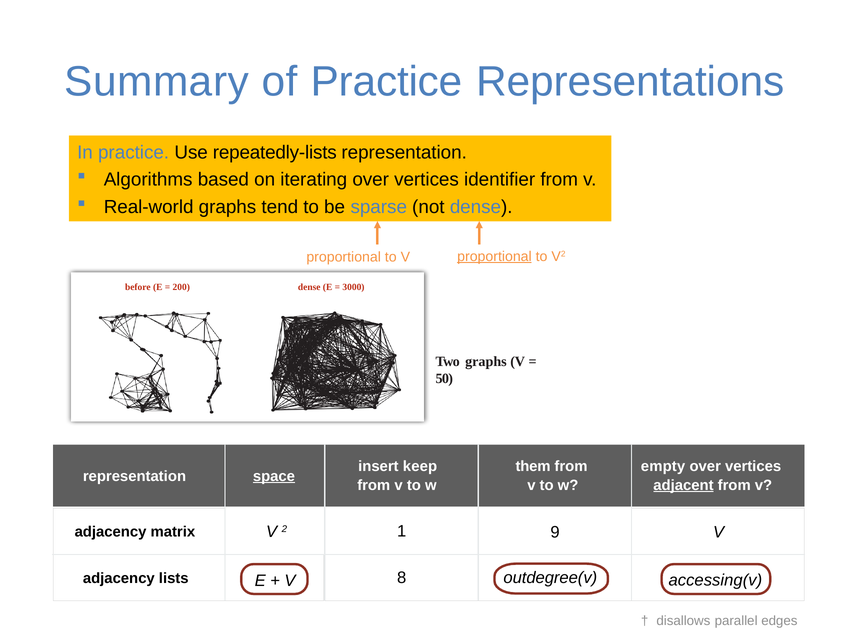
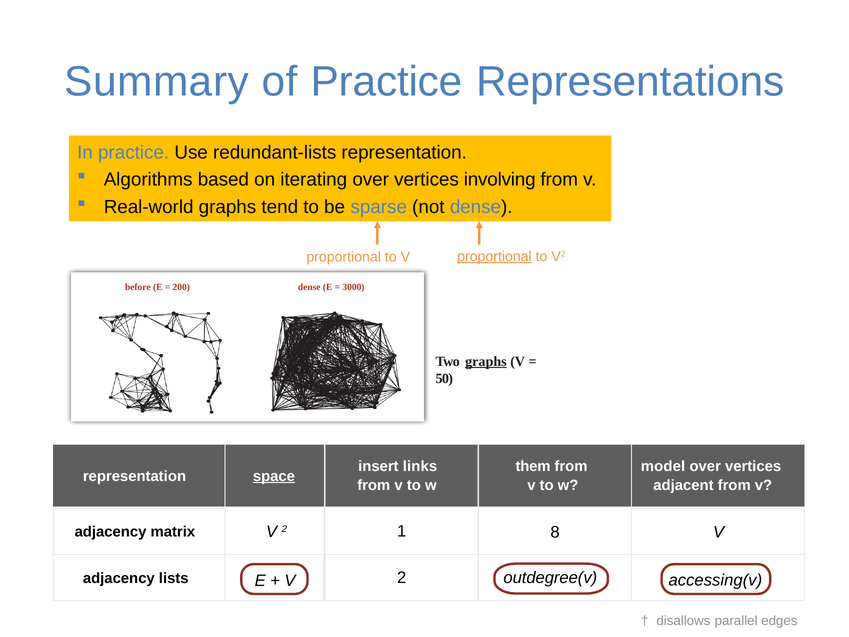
repeatedly-lists: repeatedly-lists -> redundant-lists
identifier: identifier -> involving
graphs at (486, 361) underline: none -> present
keep: keep -> links
empty: empty -> model
adjacent underline: present -> none
9: 9 -> 8
8 at (402, 577): 8 -> 2
